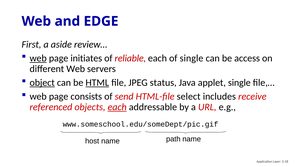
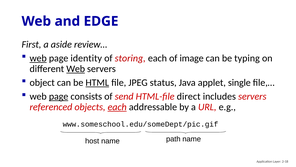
initiates: initiates -> identity
reliable: reliable -> storing
of single: single -> image
access: access -> typing
Web at (76, 69) underline: none -> present
object underline: present -> none
page at (59, 96) underline: none -> present
select: select -> direct
includes receive: receive -> servers
